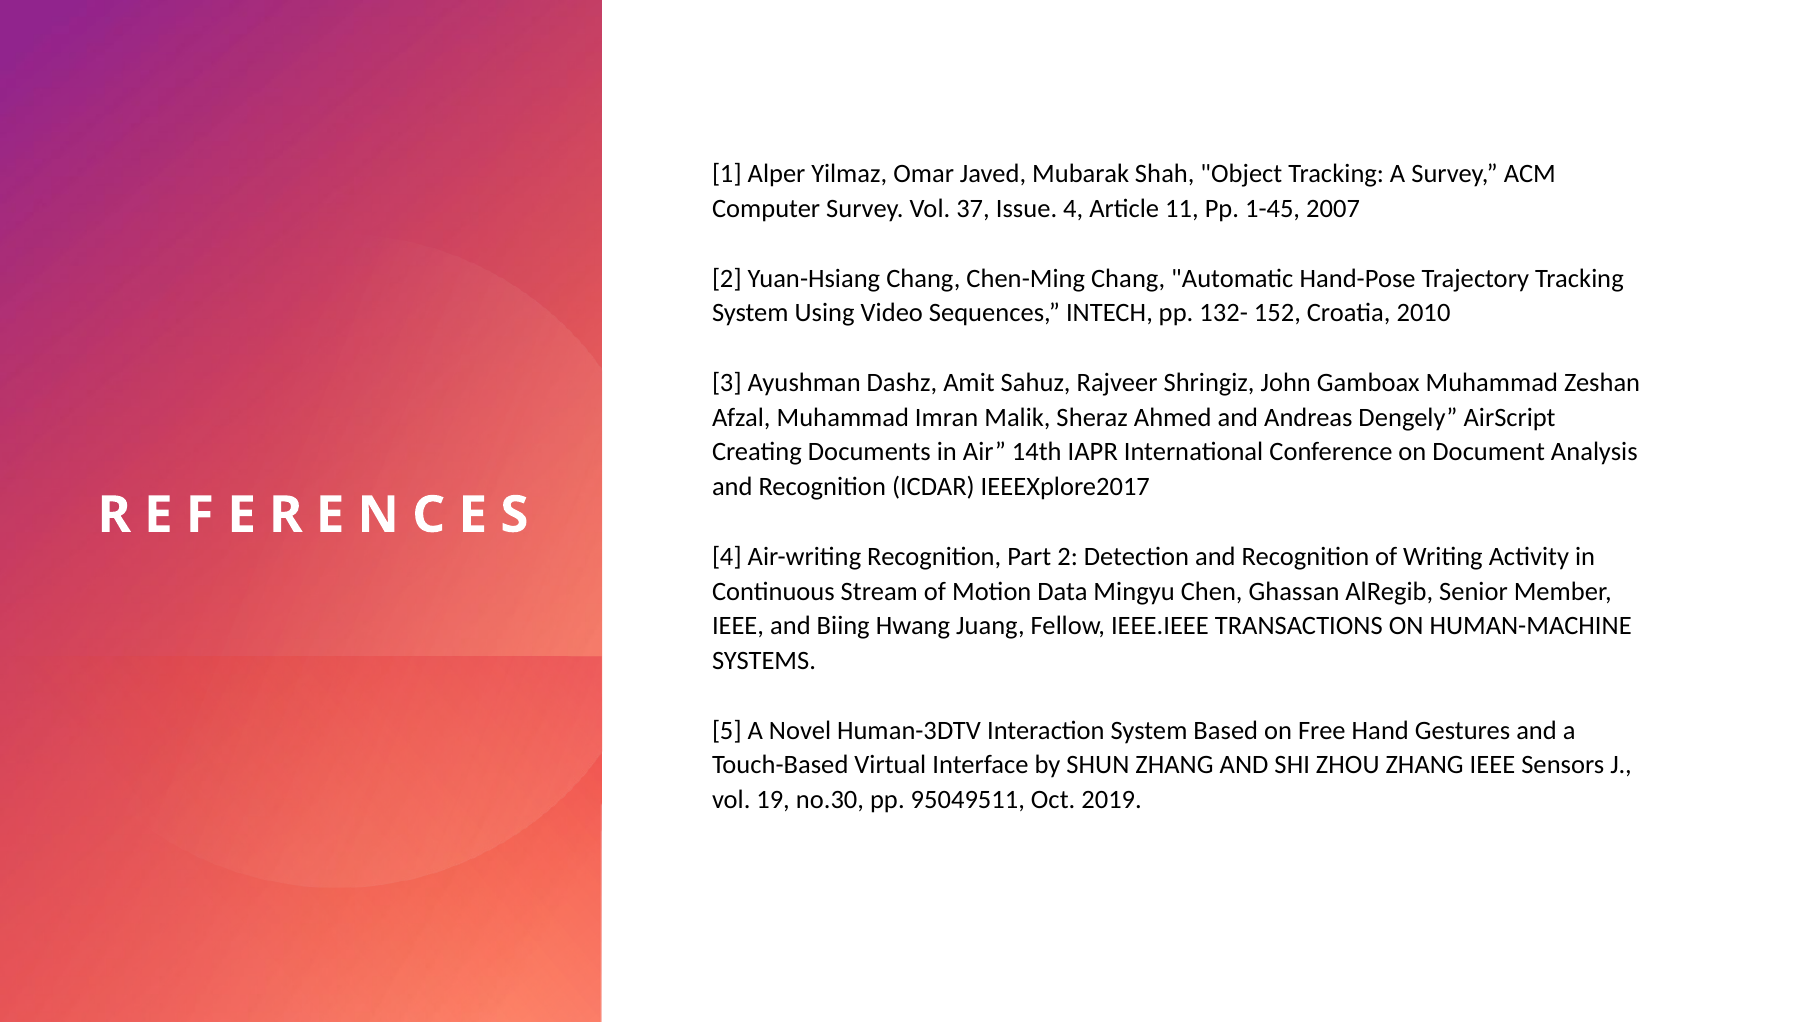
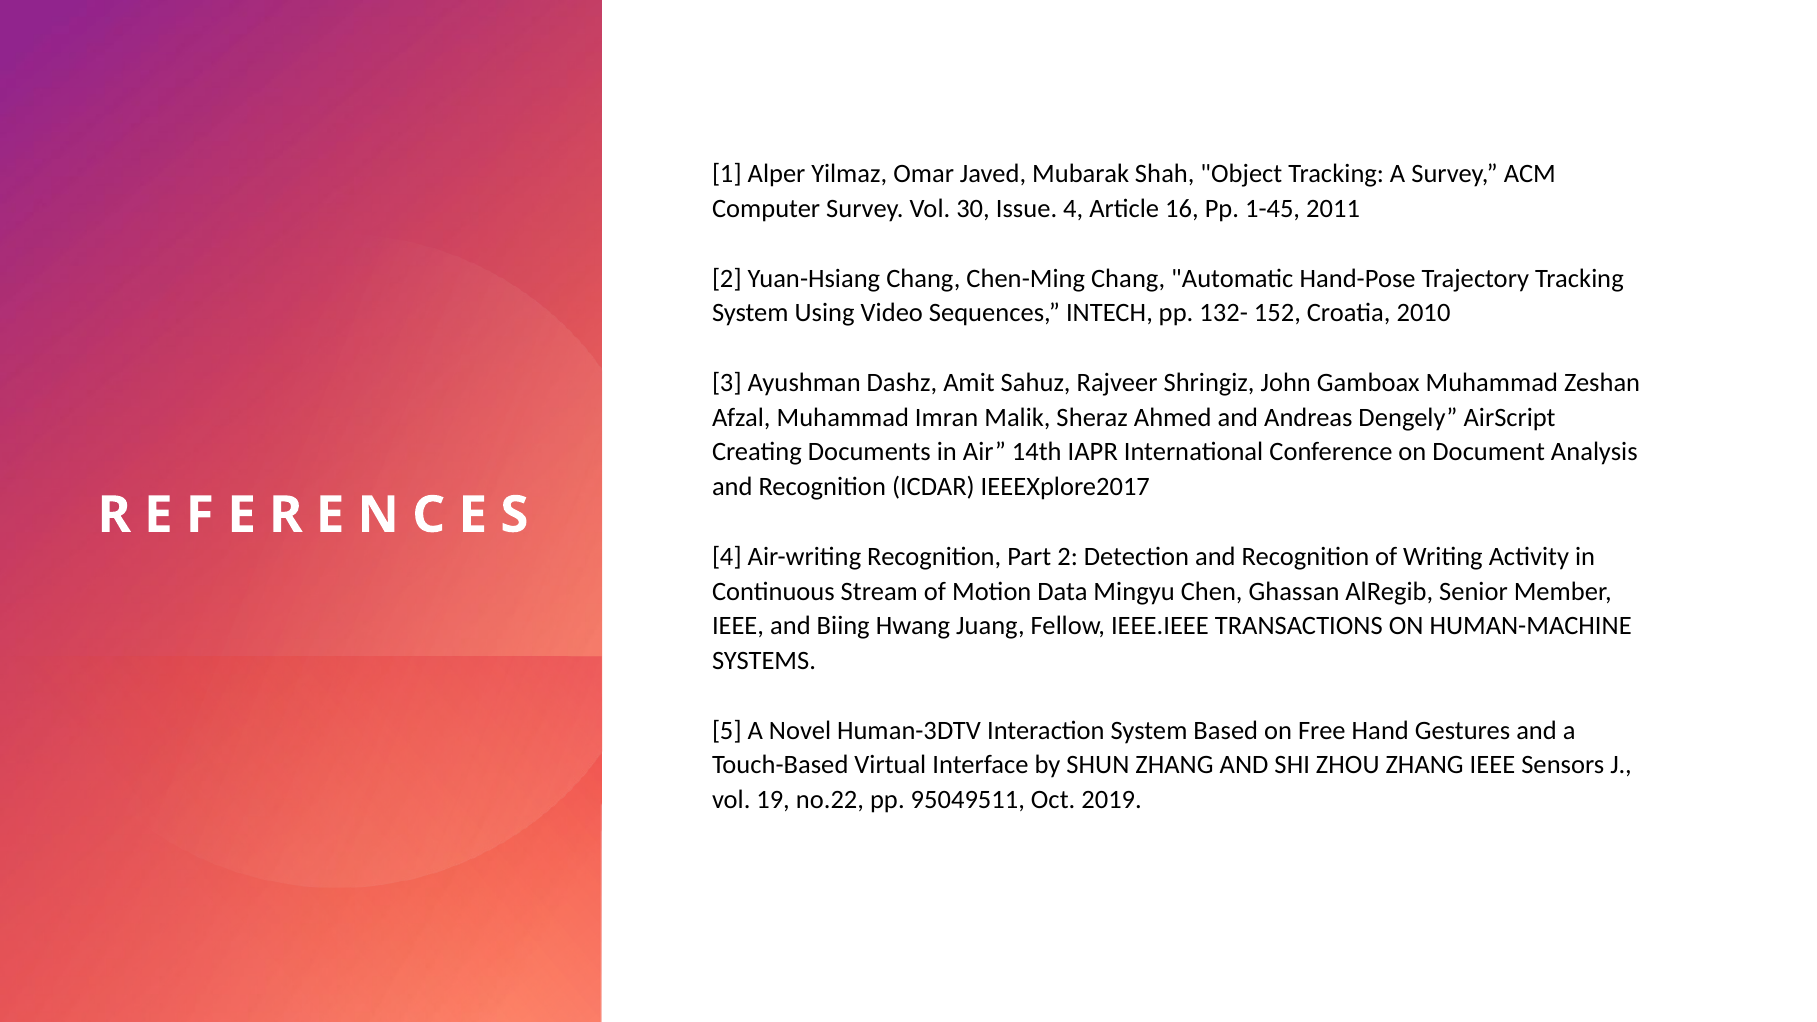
37: 37 -> 30
11: 11 -> 16
2007: 2007 -> 2011
no.30: no.30 -> no.22
